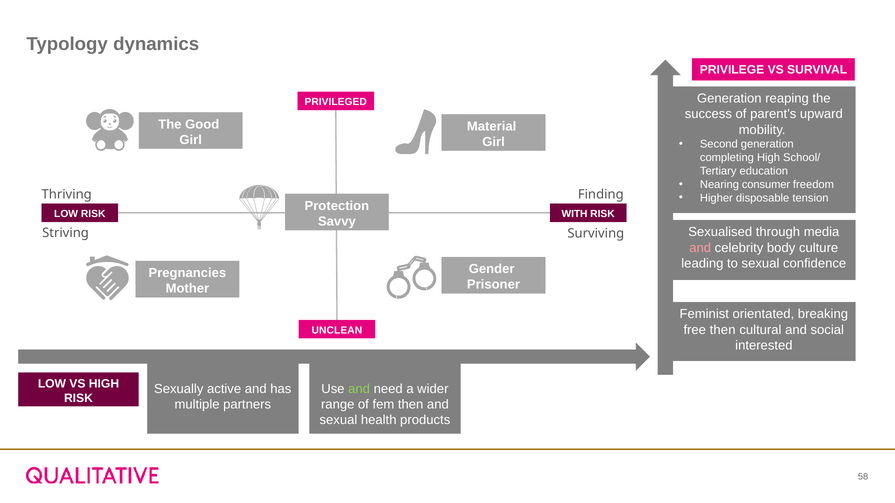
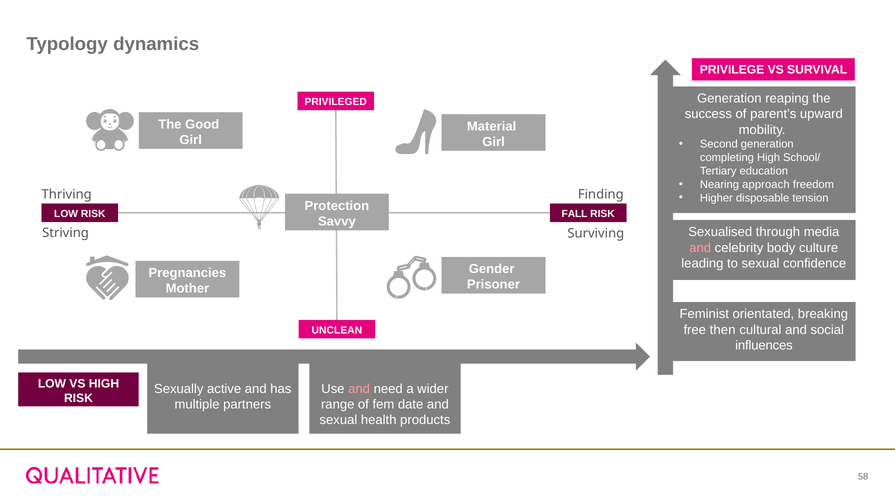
consumer: consumer -> approach
WITH: WITH -> FALL
interested: interested -> influences
and at (359, 389) colour: light green -> pink
fem then: then -> date
